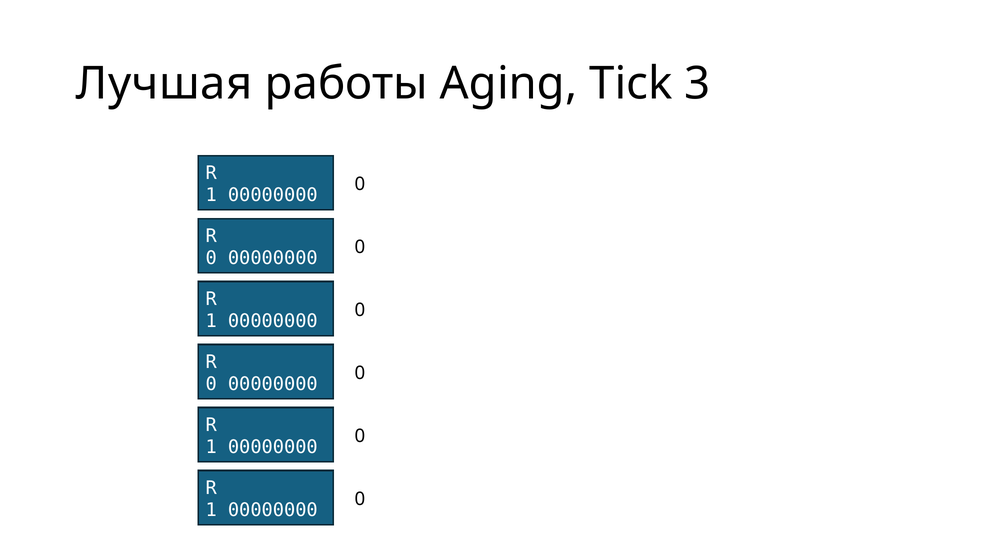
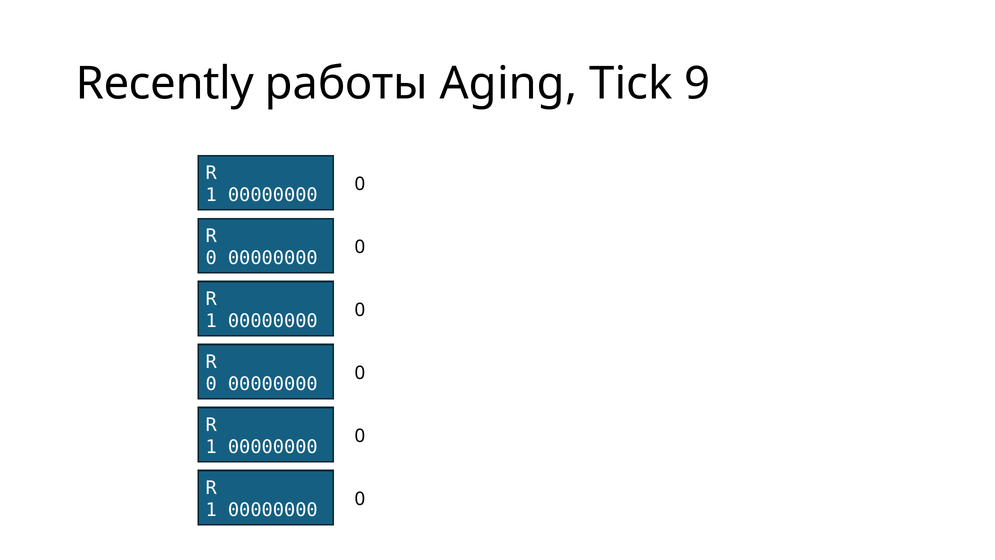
Лучшая: Лучшая -> Recently
3: 3 -> 9
